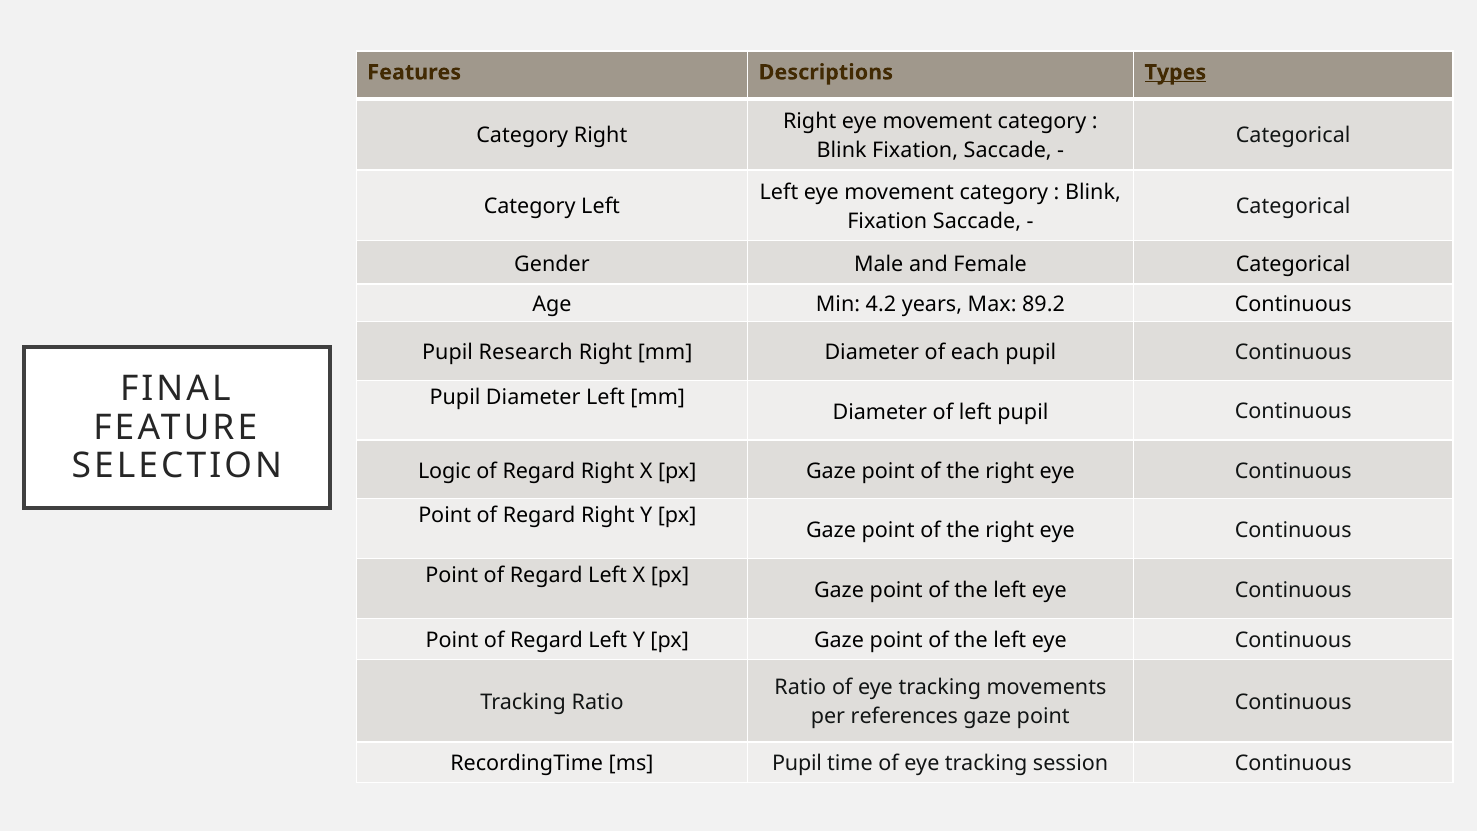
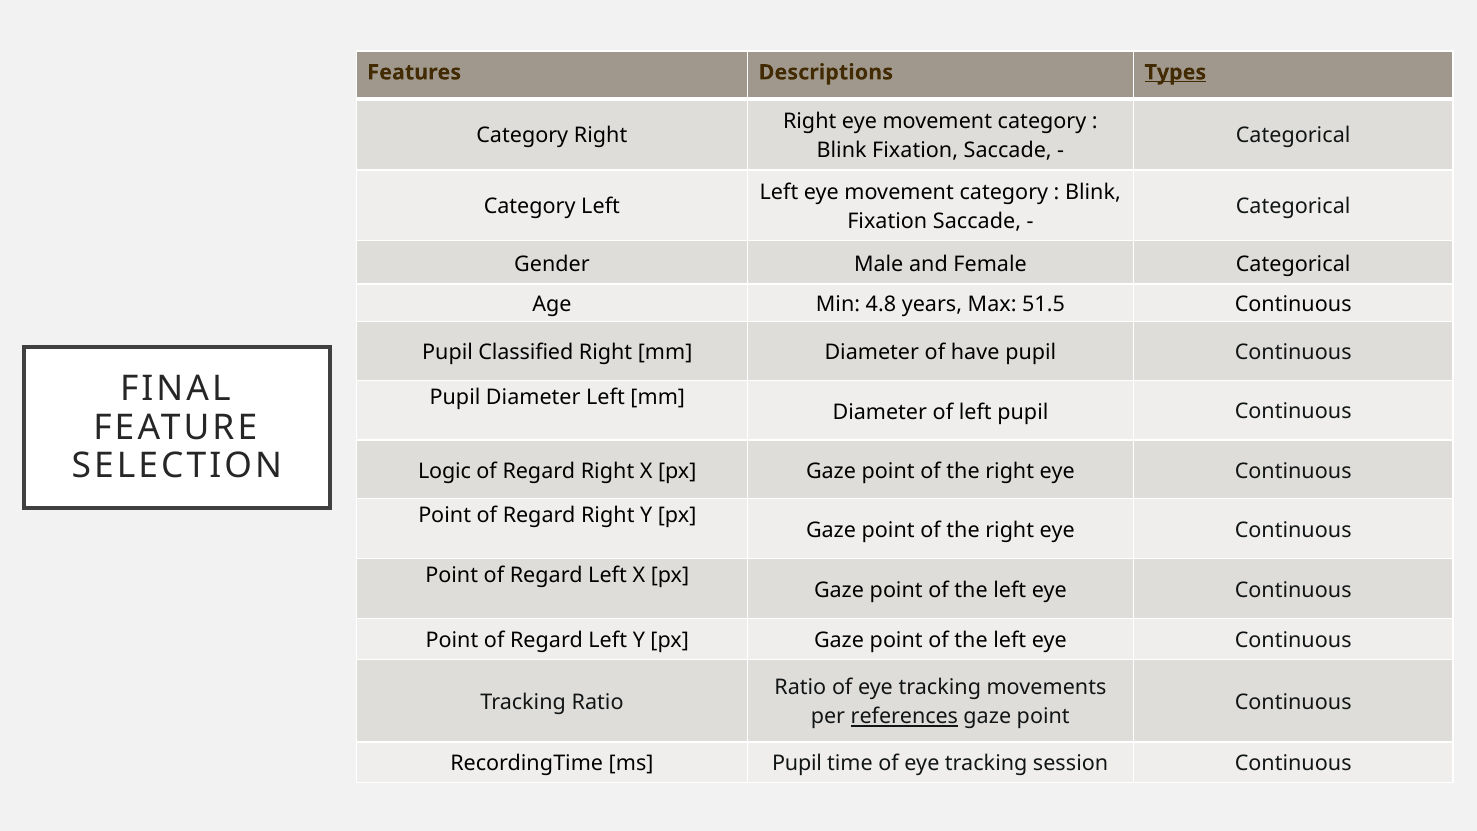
4.2: 4.2 -> 4.8
89.2: 89.2 -> 51.5
Research: Research -> Classified
each: each -> have
references underline: none -> present
